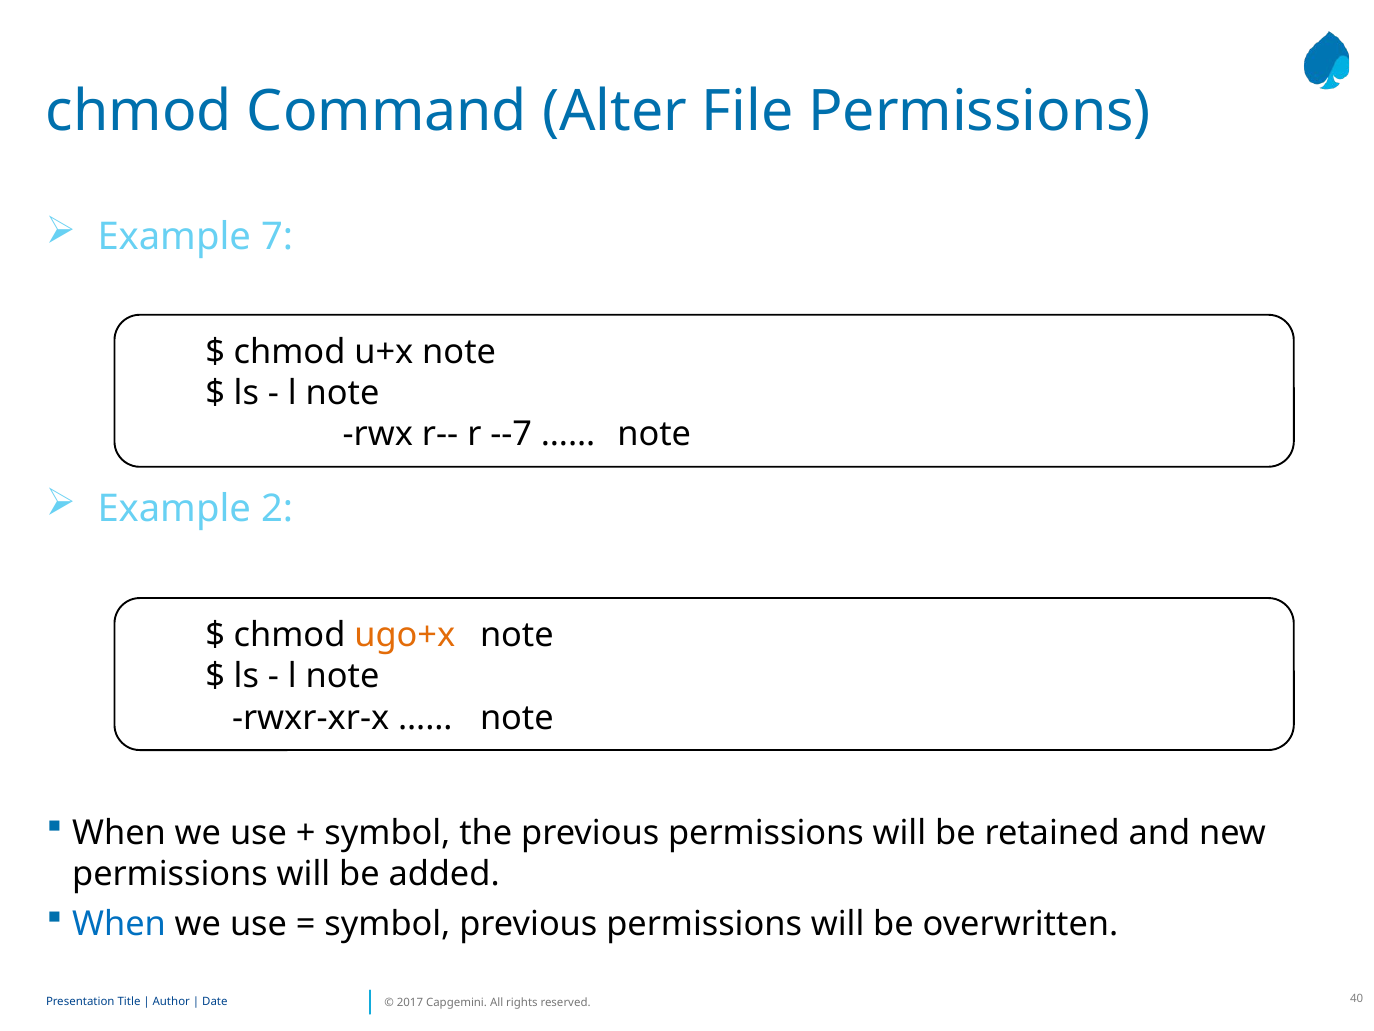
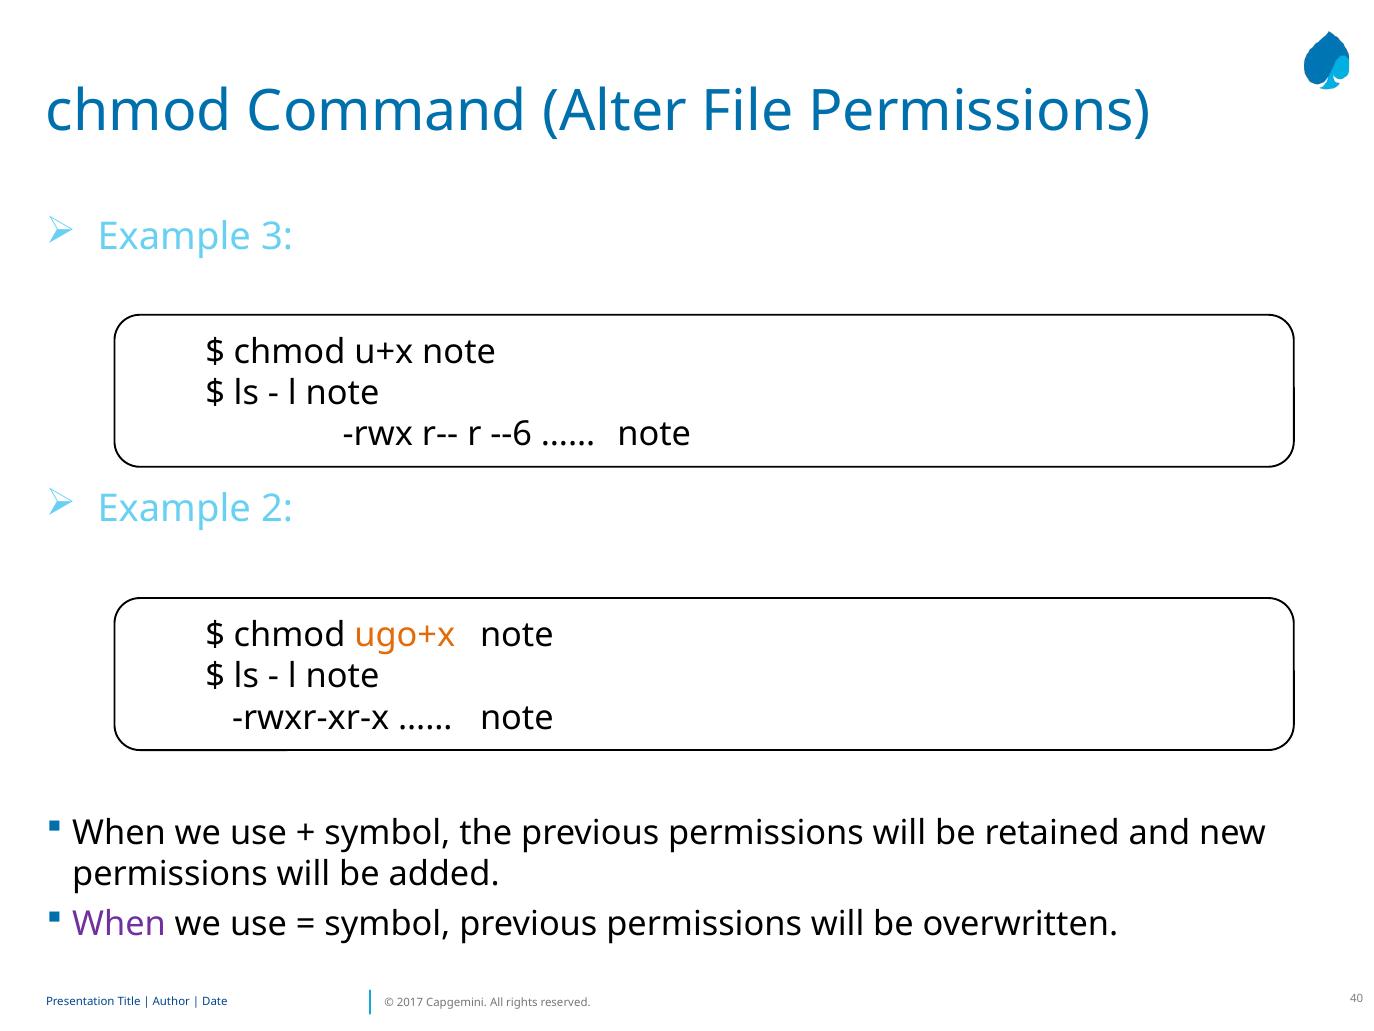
7: 7 -> 3
--7: --7 -> --6
When at (119, 924) colour: blue -> purple
